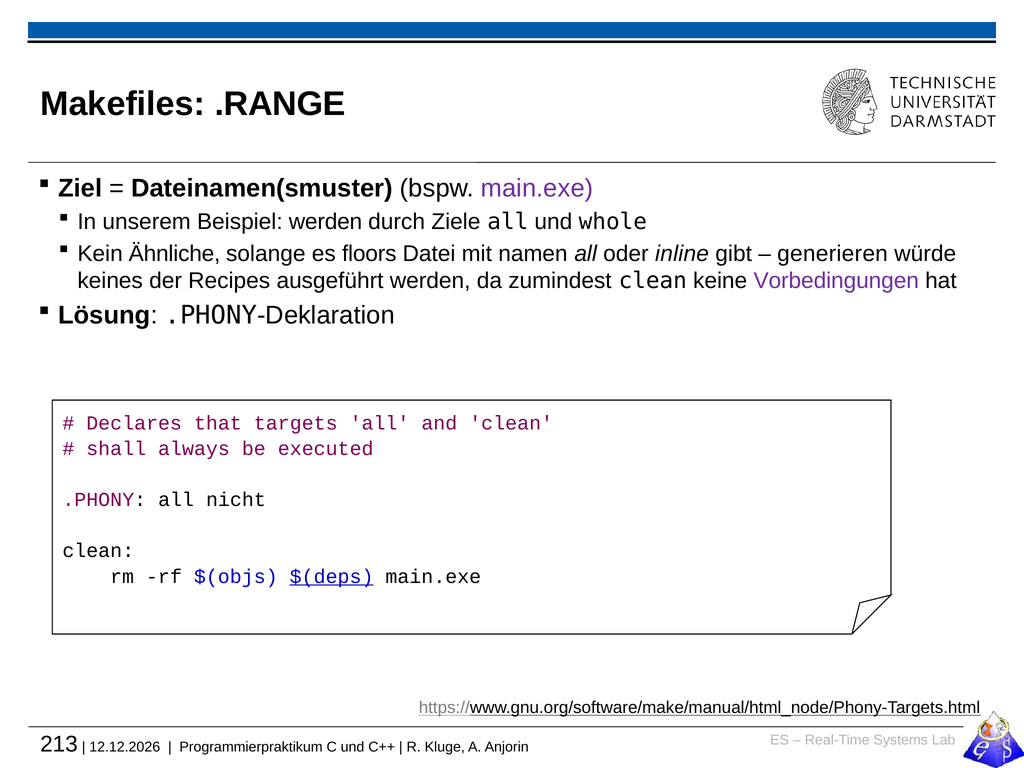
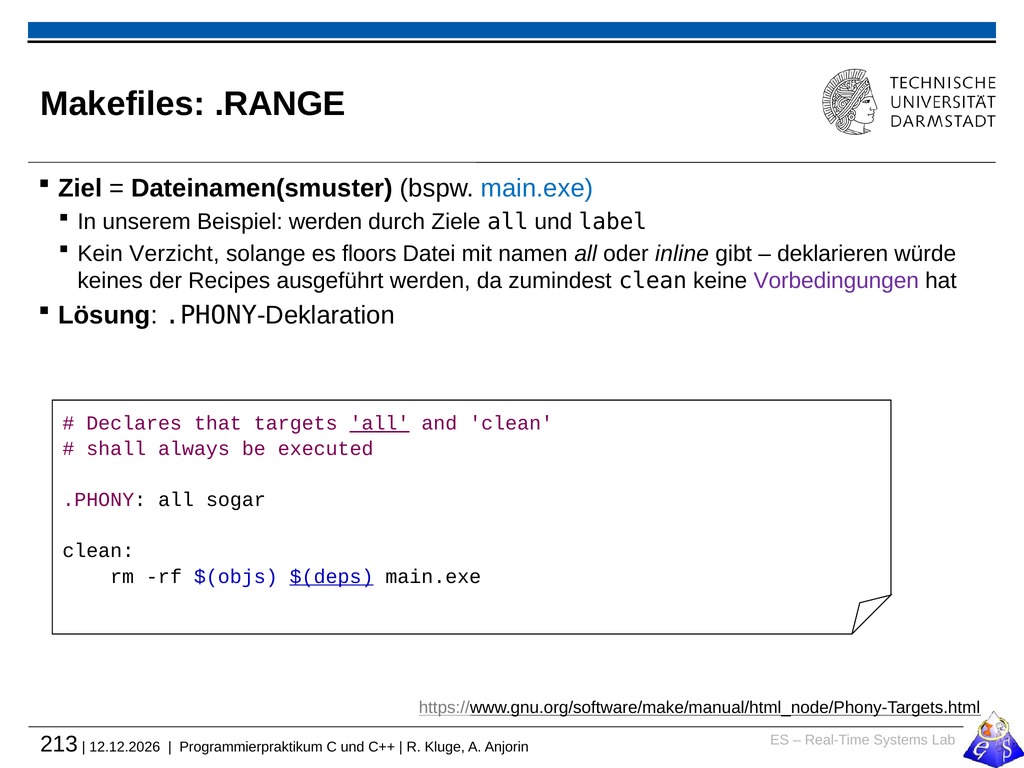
main.exe at (537, 188) colour: purple -> blue
whole: whole -> label
Ähnliche: Ähnliche -> Verzicht
generieren: generieren -> deklarieren
all at (380, 423) underline: none -> present
nicht: nicht -> sogar
